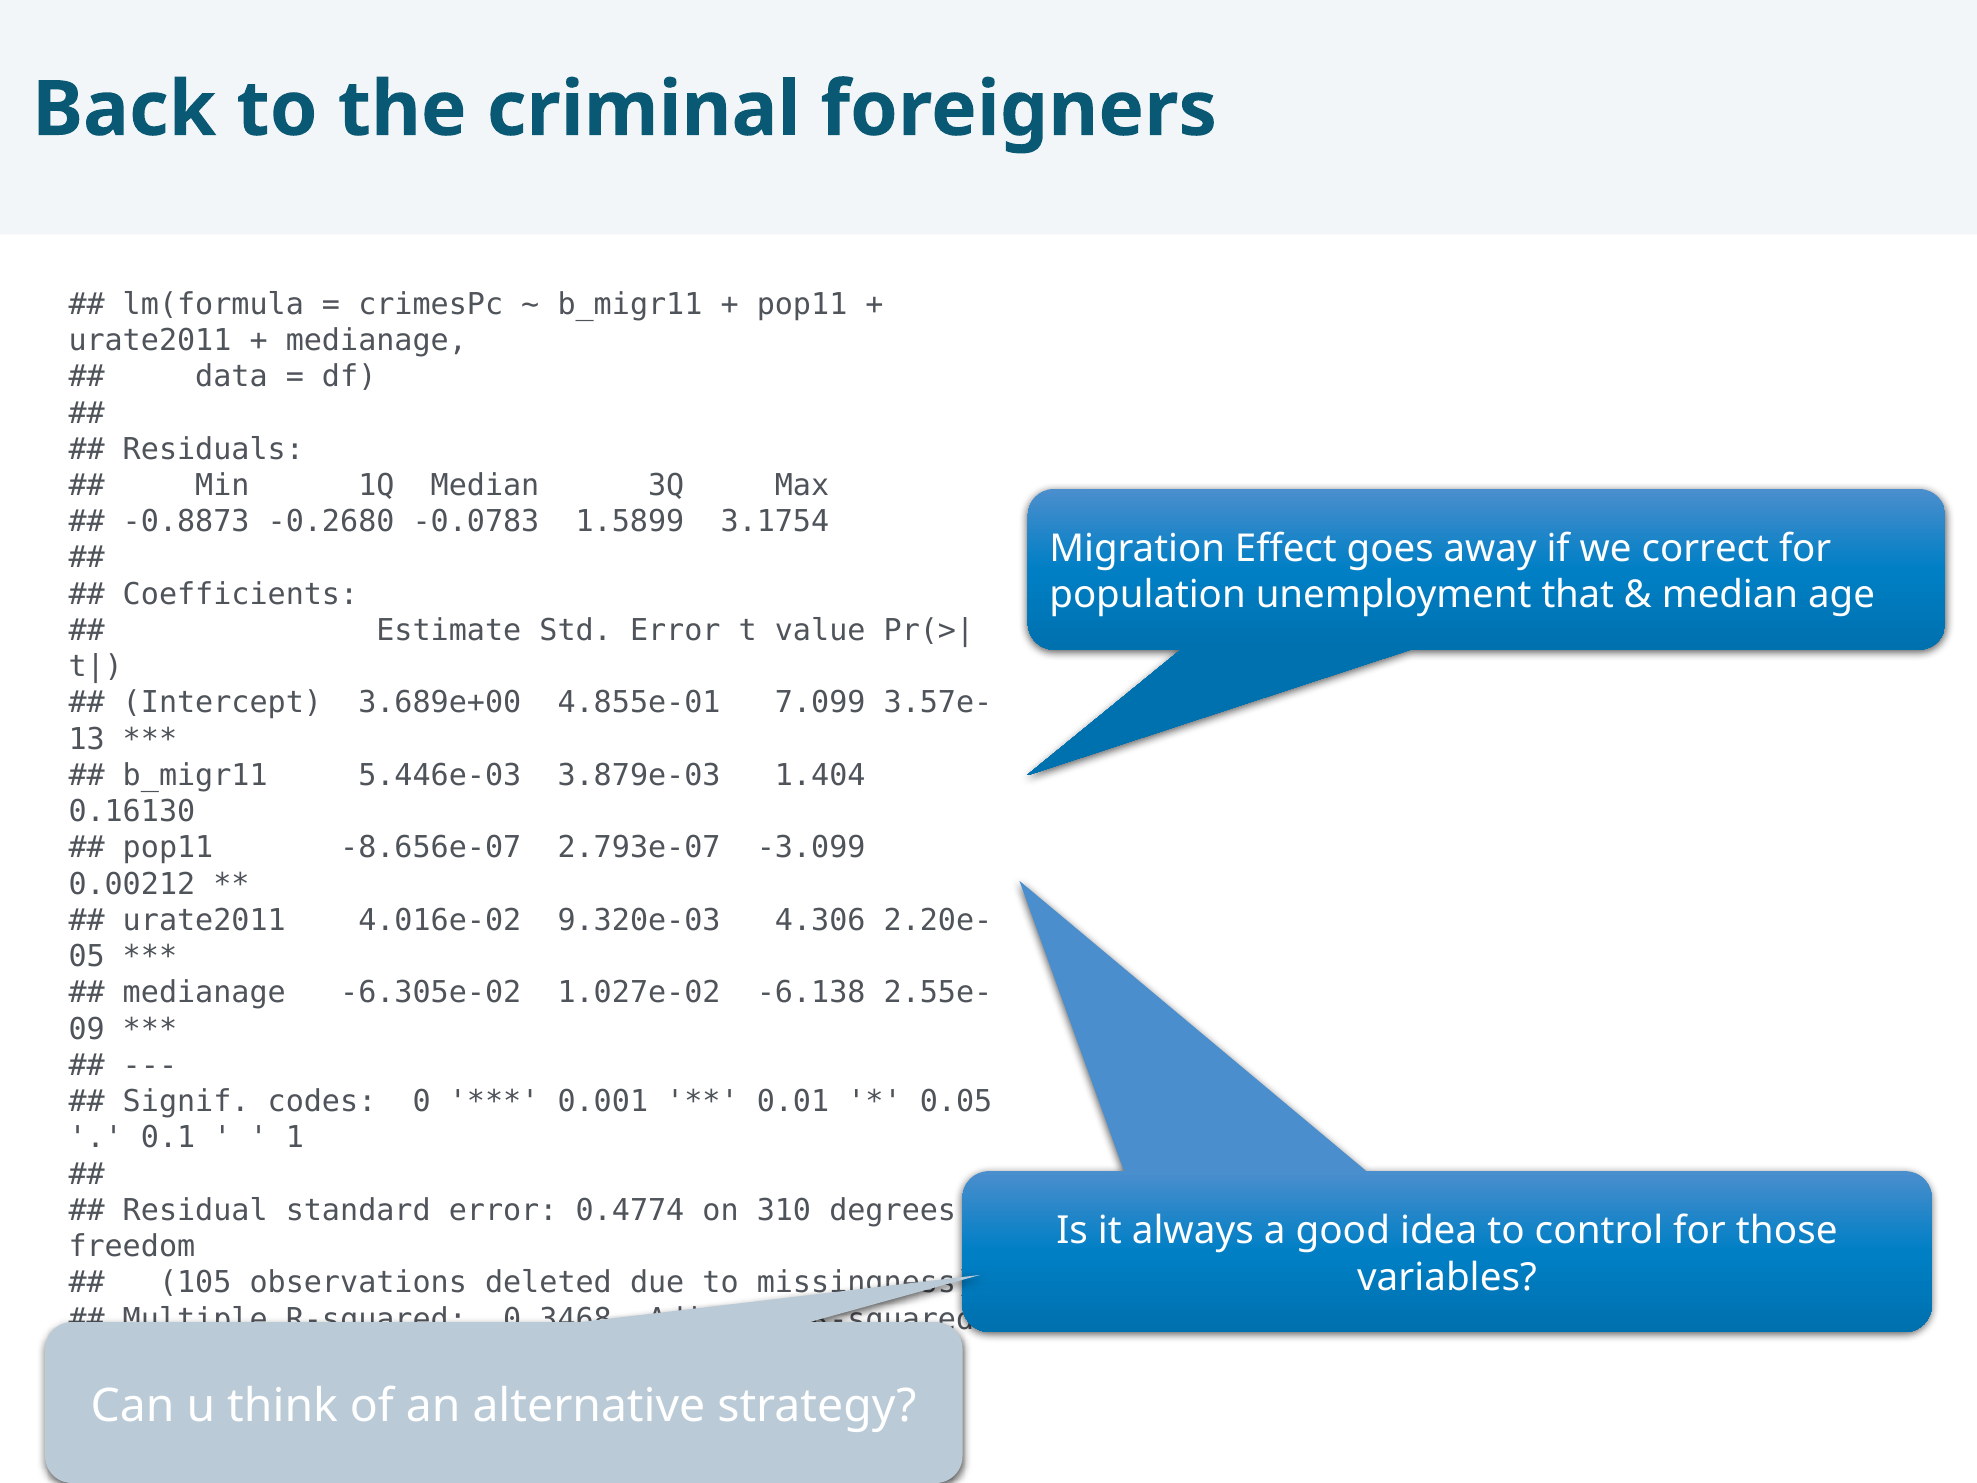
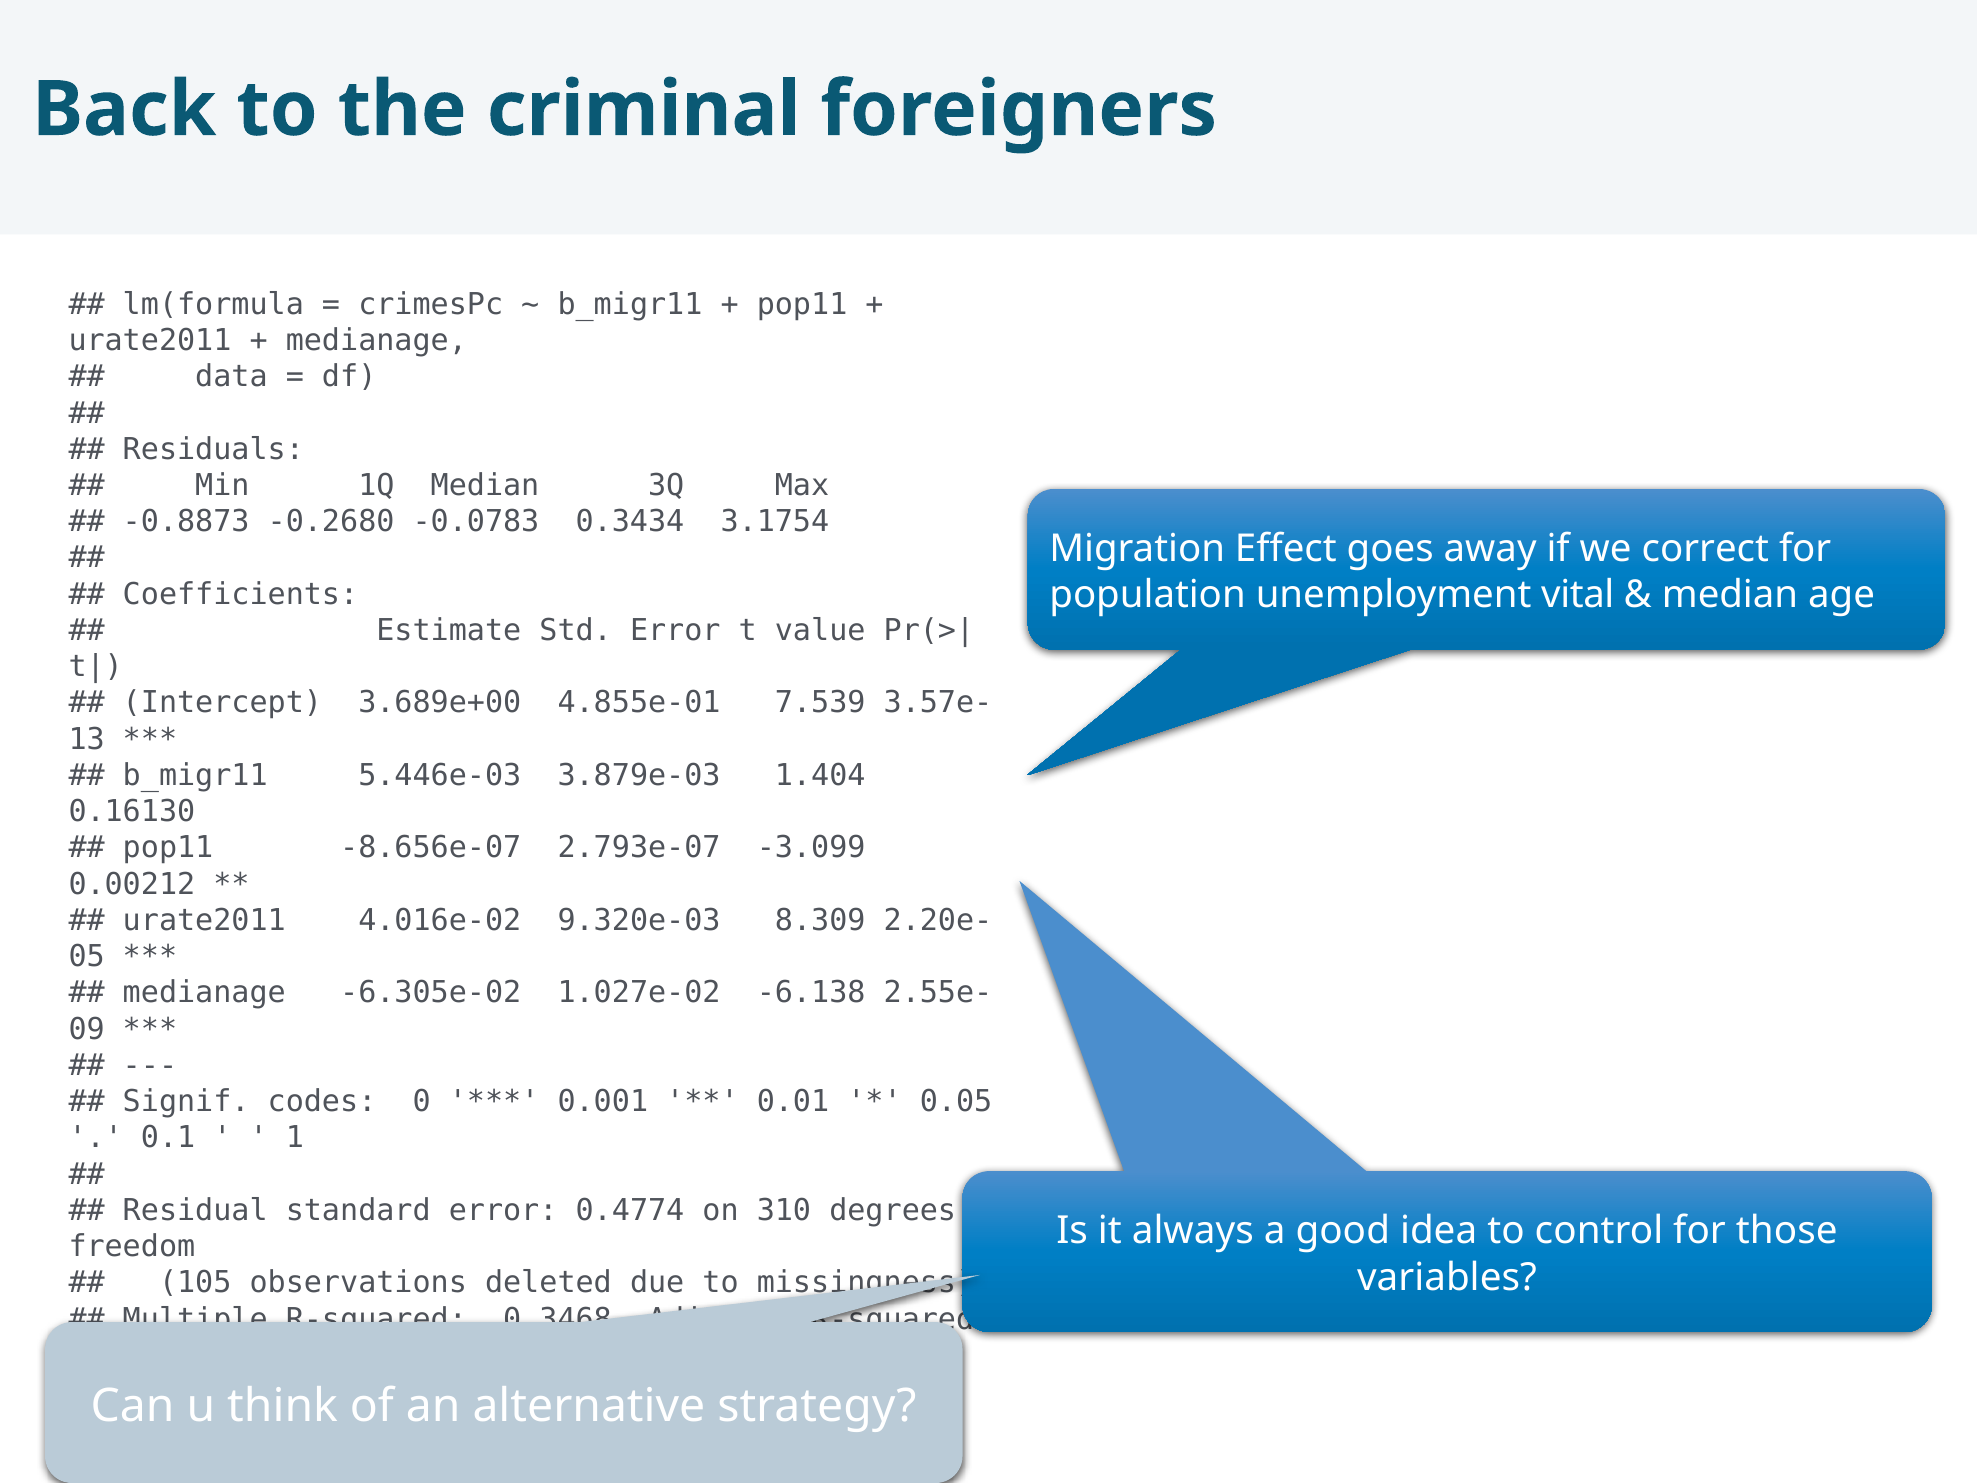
1.5899: 1.5899 -> 0.3434
that: that -> vital
7.099: 7.099 -> 7.539
4.306: 4.306 -> 8.309
